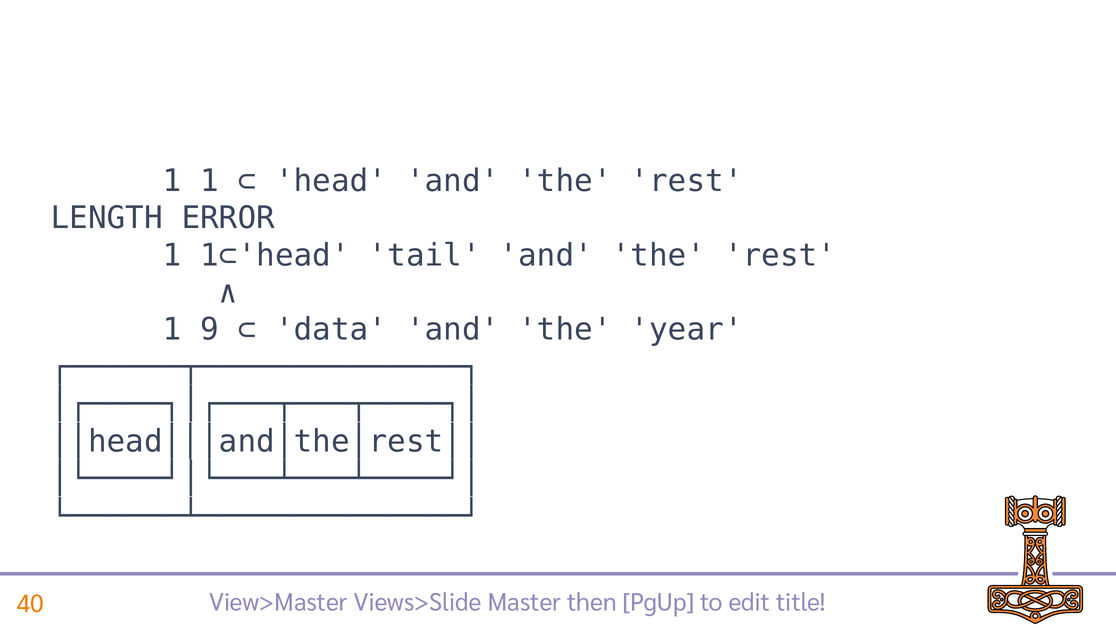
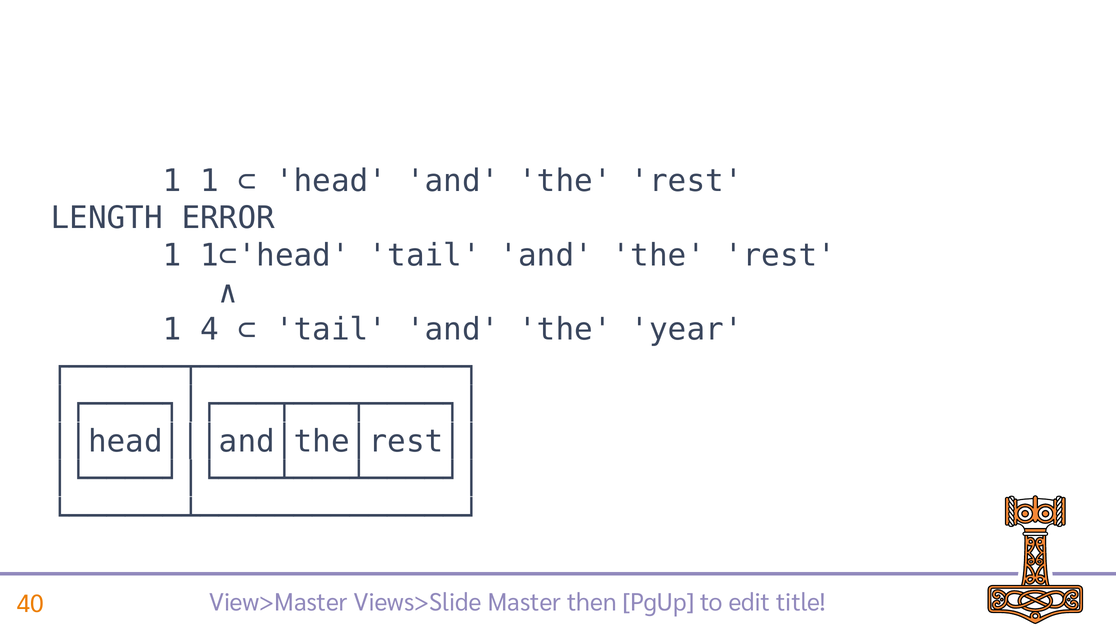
9: 9 -> 4
data at (331, 330): data -> tail
